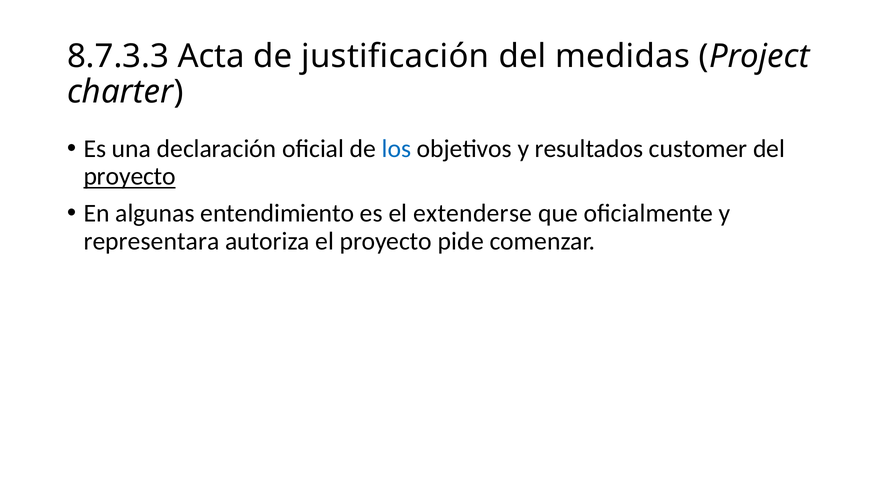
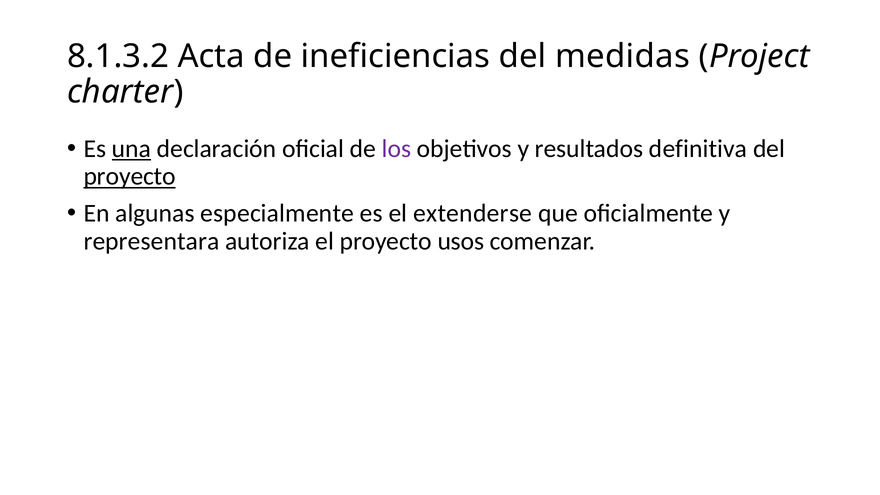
8.7.3.3: 8.7.3.3 -> 8.1.3.2
justificación: justificación -> ineficiencias
una underline: none -> present
los colour: blue -> purple
customer: customer -> definitiva
entendimiento: entendimiento -> especialmente
pide: pide -> usos
